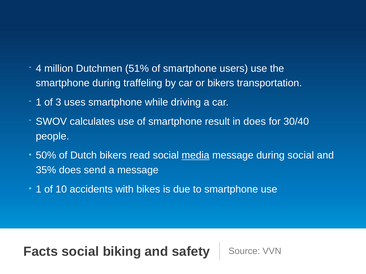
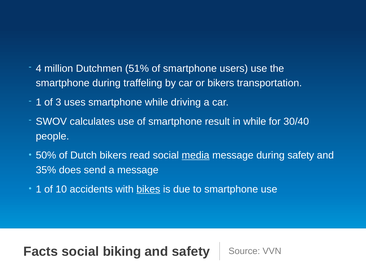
in does: does -> while
during social: social -> safety
bikes underline: none -> present
